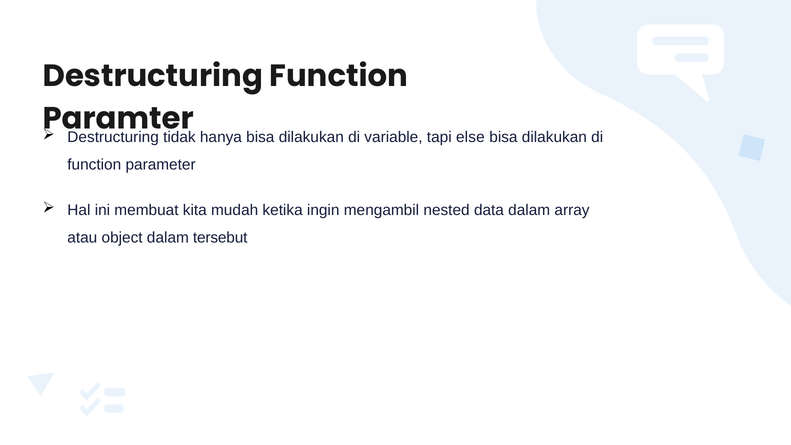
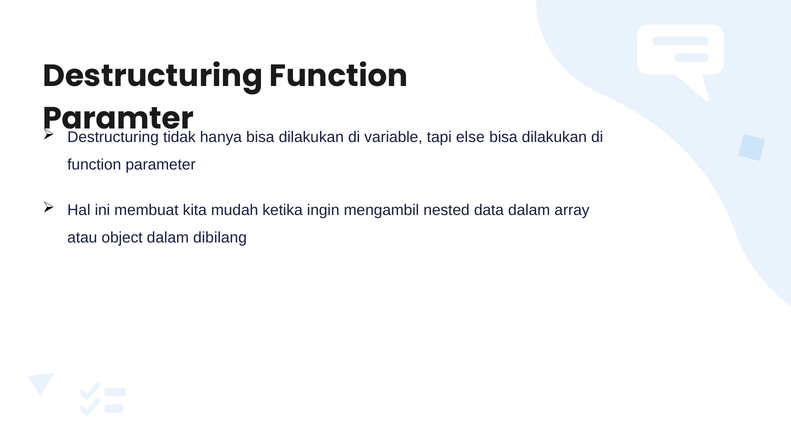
tersebut: tersebut -> dibilang
